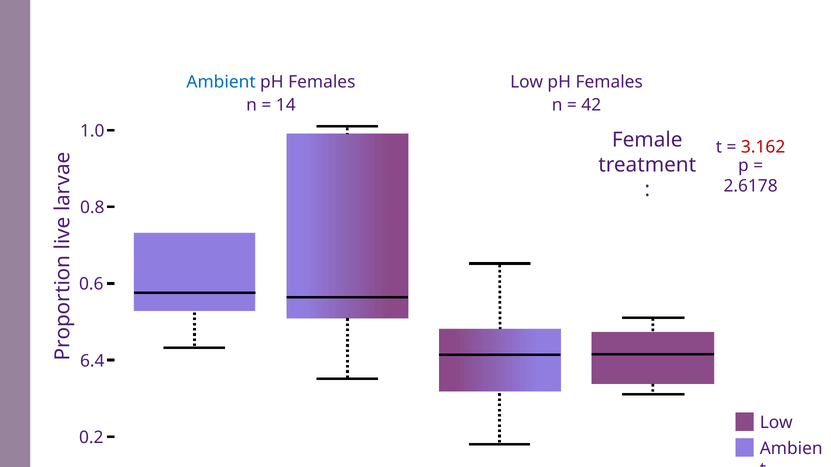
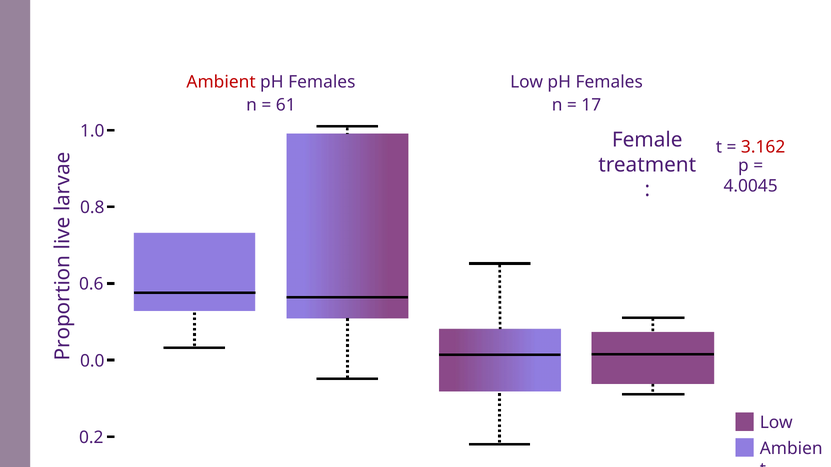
Ambient colour: blue -> red
14: 14 -> 61
42: 42 -> 17
2.6178: 2.6178 -> 4.0045
6.4: 6.4 -> 0.0
